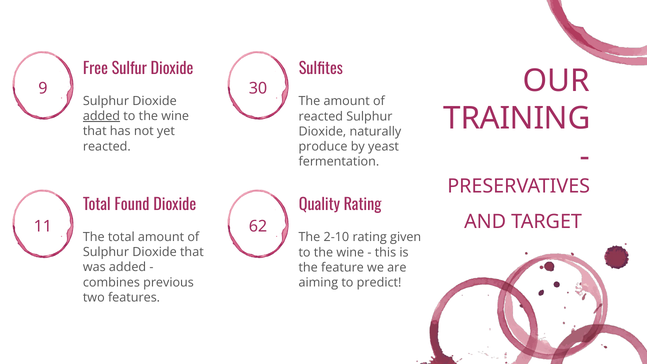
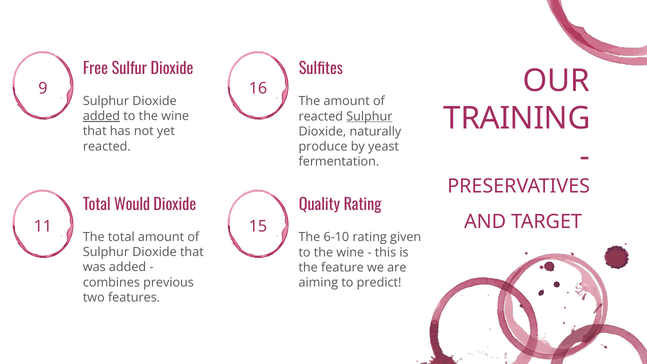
30: 30 -> 16
Sulphur at (369, 116) underline: none -> present
Found: Found -> Would
62: 62 -> 15
2-10: 2-10 -> 6-10
